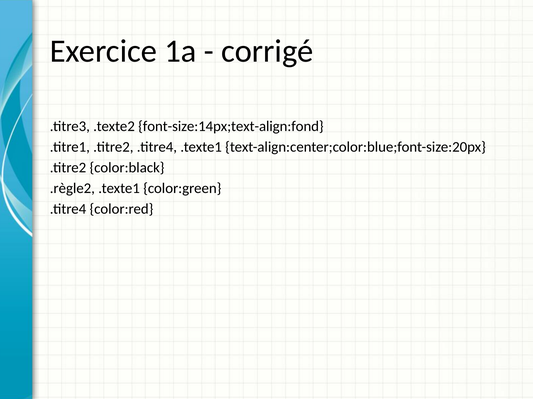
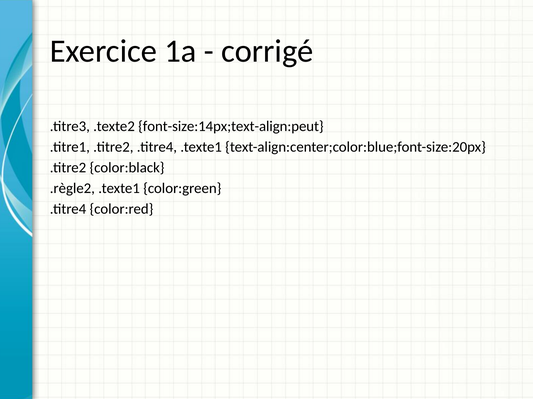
font-size:14px;text-align:fond: font-size:14px;text-align:fond -> font-size:14px;text-align:peut
